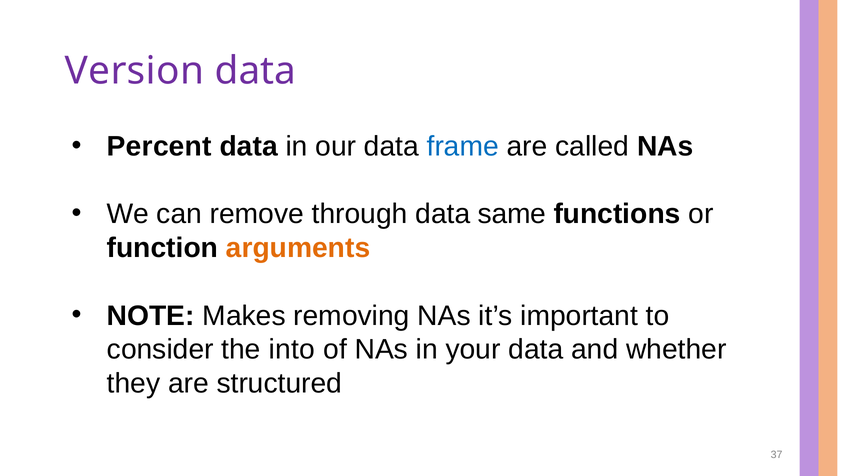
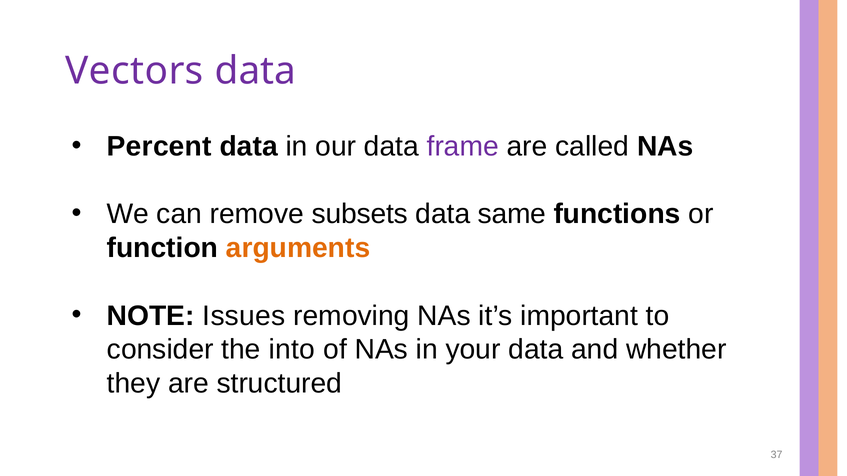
Version: Version -> Vectors
frame colour: blue -> purple
through: through -> subsets
Makes: Makes -> Issues
